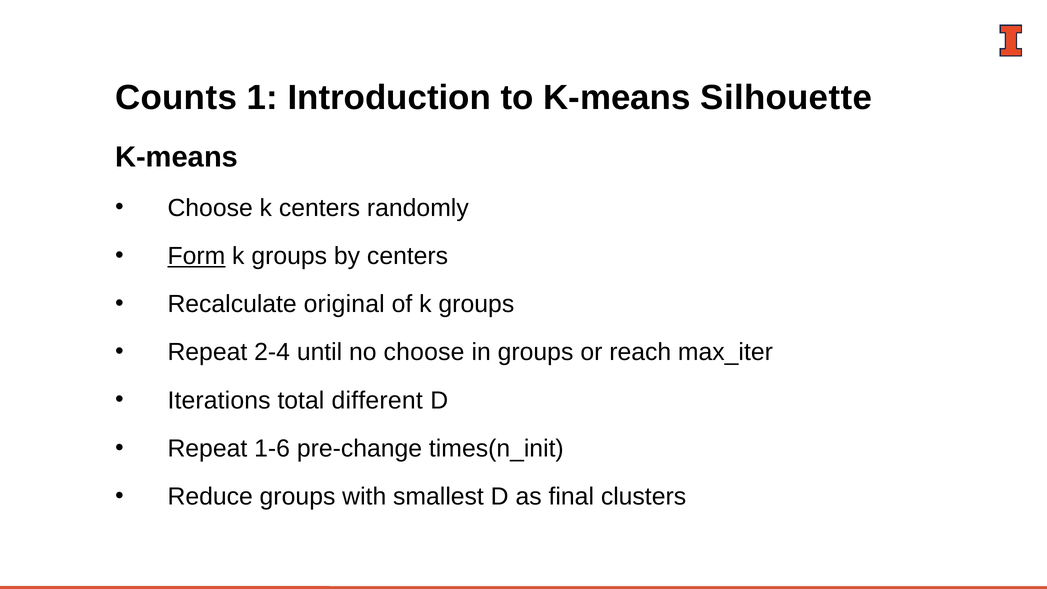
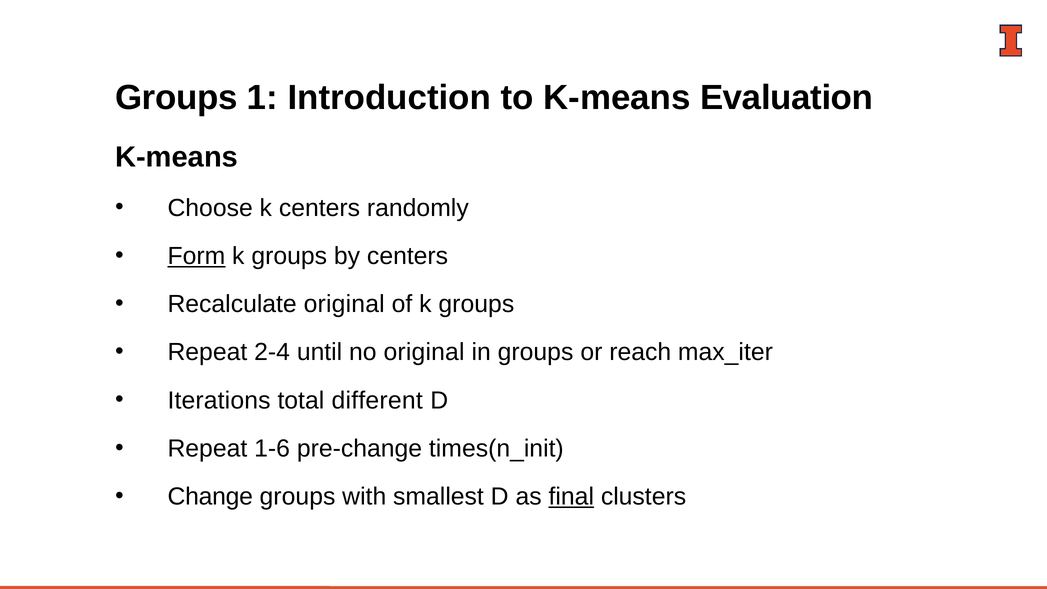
Counts at (176, 98): Counts -> Groups
Silhouette: Silhouette -> Evaluation
no choose: choose -> original
Reduce: Reduce -> Change
final underline: none -> present
